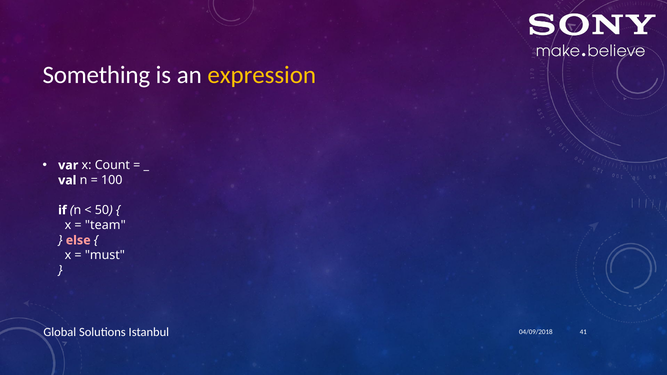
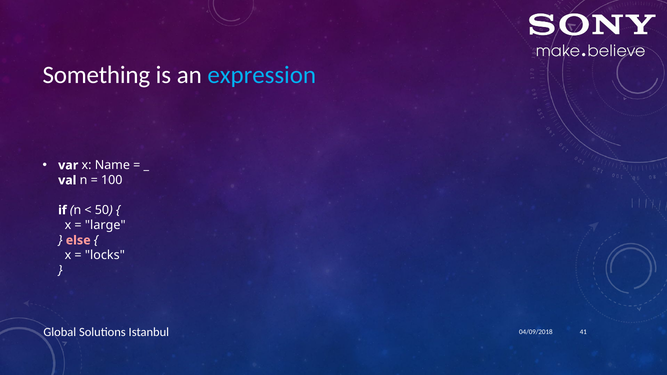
expression colour: yellow -> light blue
Count: Count -> Name
team: team -> large
must: must -> locks
